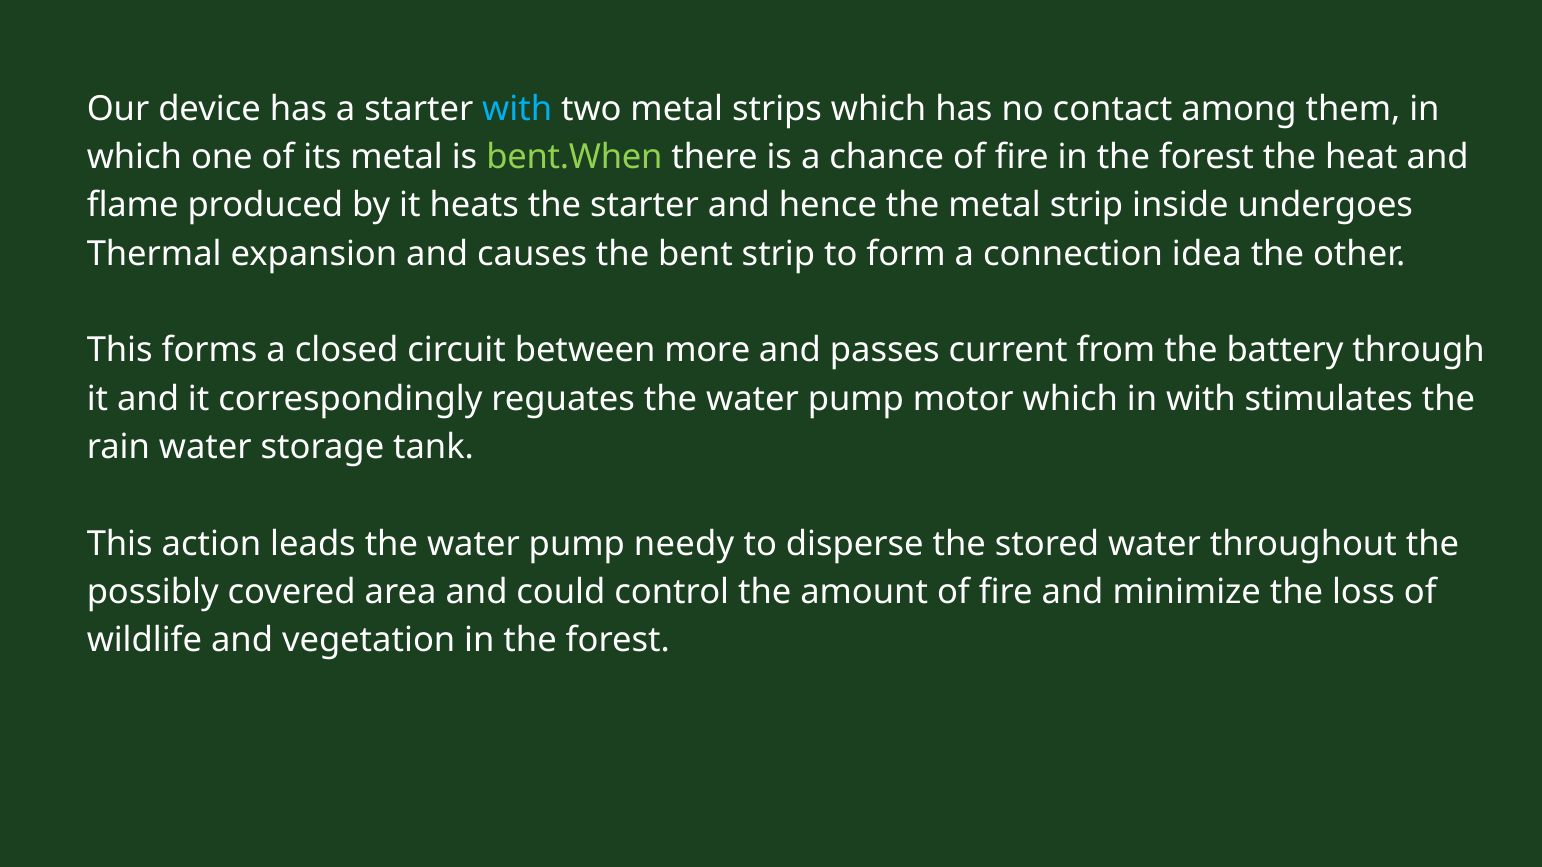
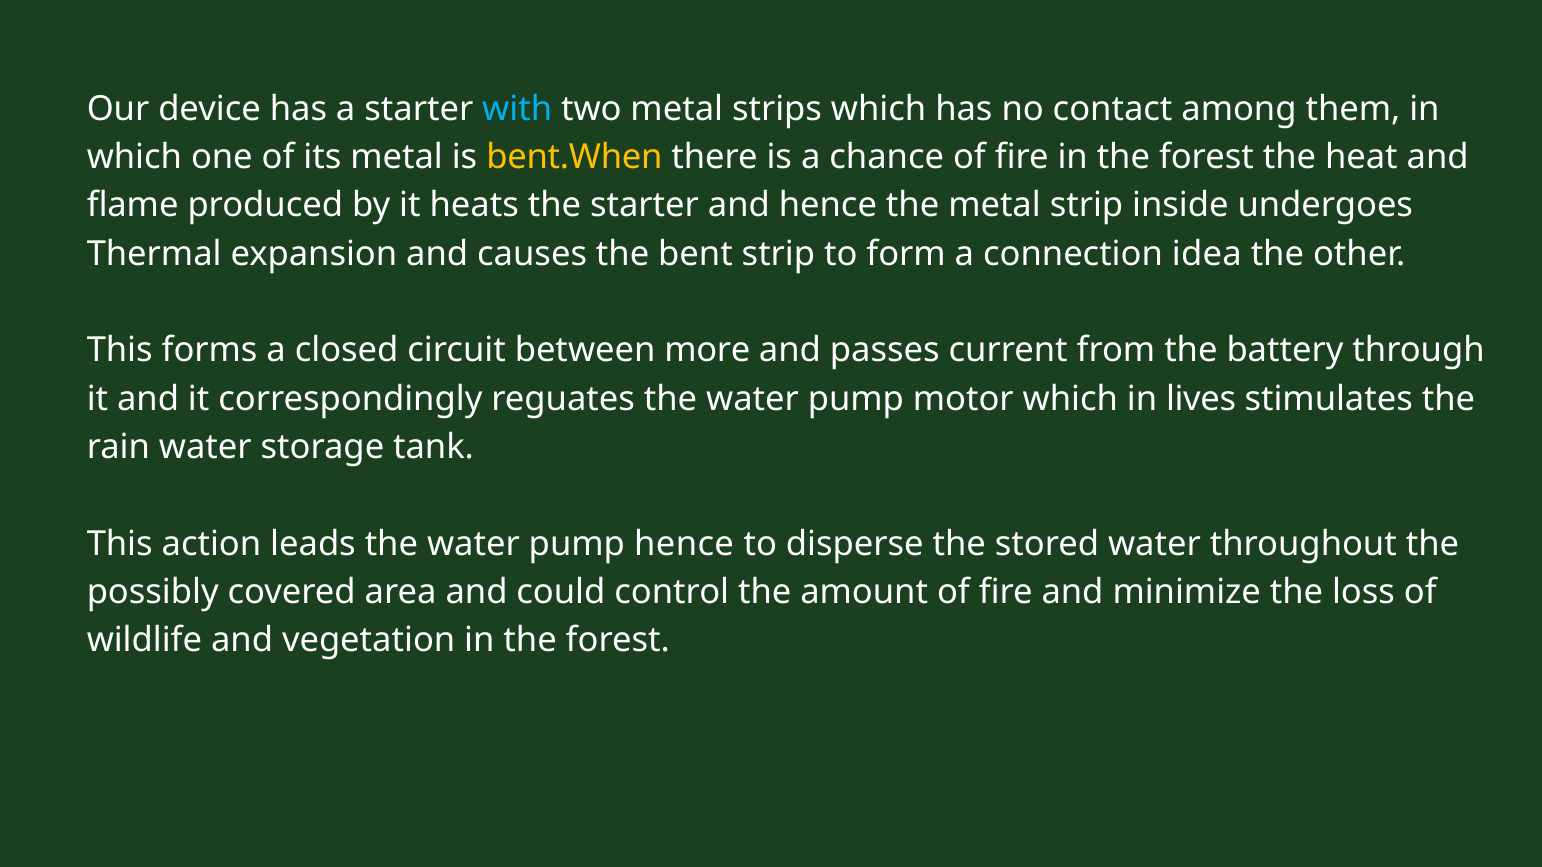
bent.When colour: light green -> yellow
in with: with -> lives
pump needy: needy -> hence
